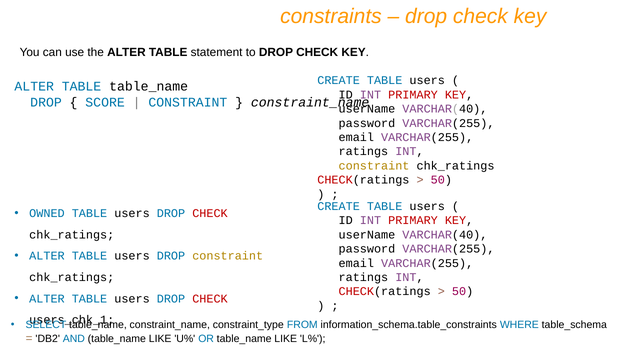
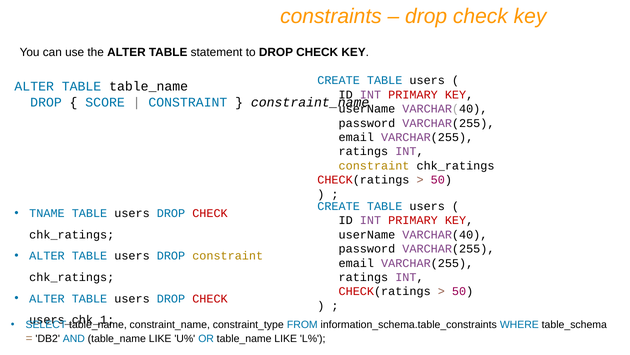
OWNED: OWNED -> TNAME
